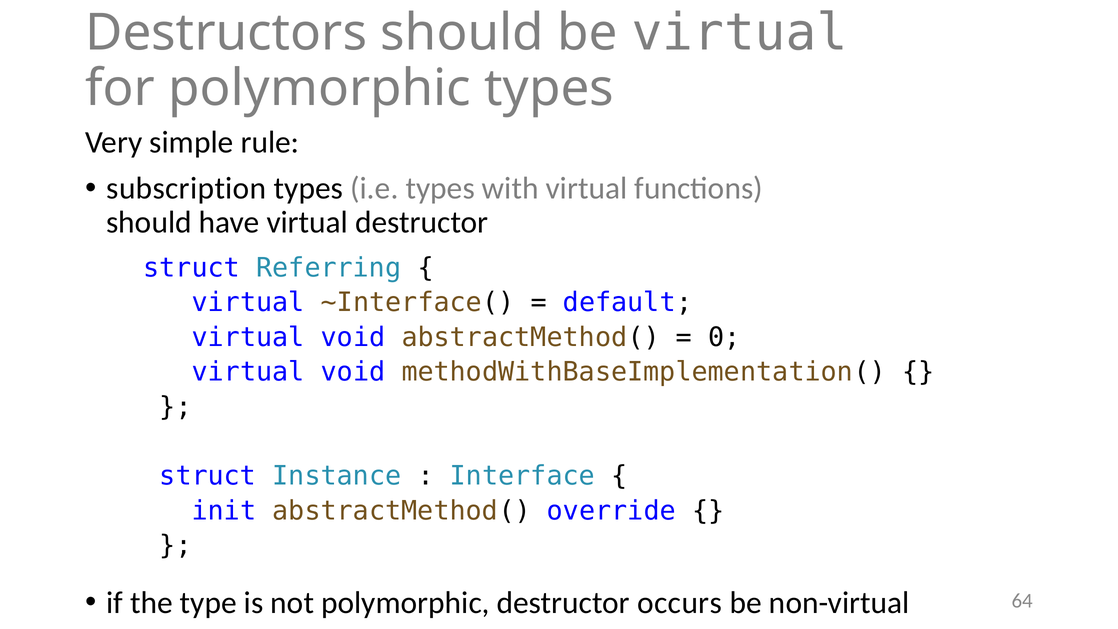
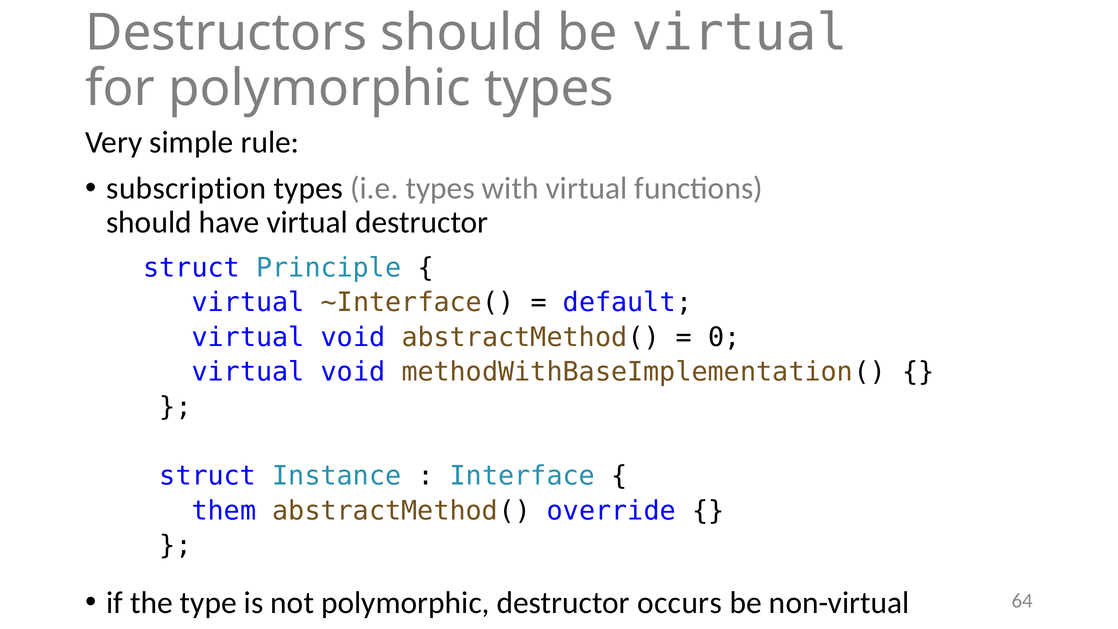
Referring: Referring -> Principle
init: init -> them
